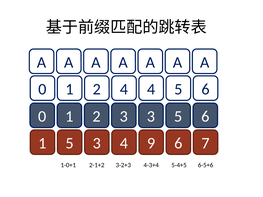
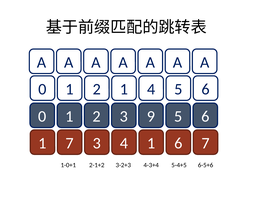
2 4: 4 -> 1
3 3: 3 -> 9
1 5: 5 -> 7
4 9: 9 -> 1
